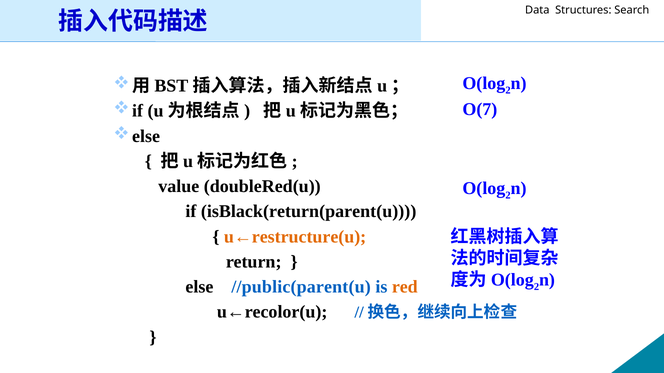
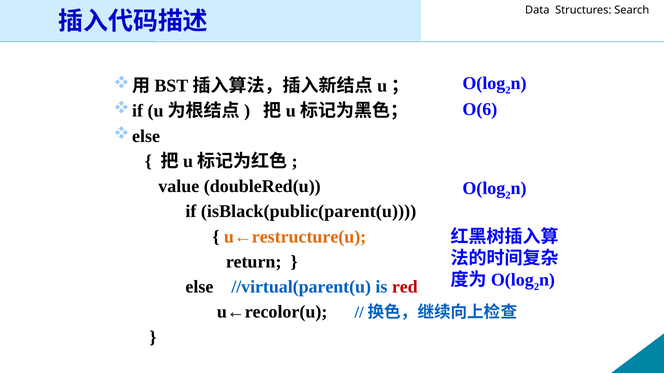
O(7: O(7 -> O(6
isBlack(return(parent(u: isBlack(return(parent(u -> isBlack(public(parent(u
//public(parent(u: //public(parent(u -> //virtual(parent(u
red colour: orange -> red
